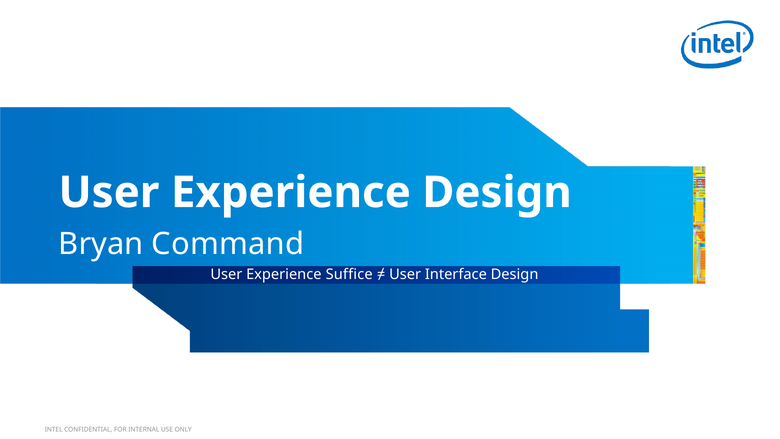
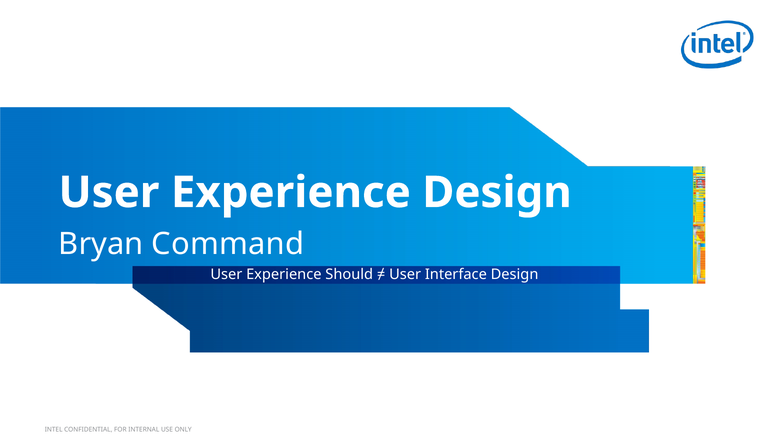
Suffice: Suffice -> Should
